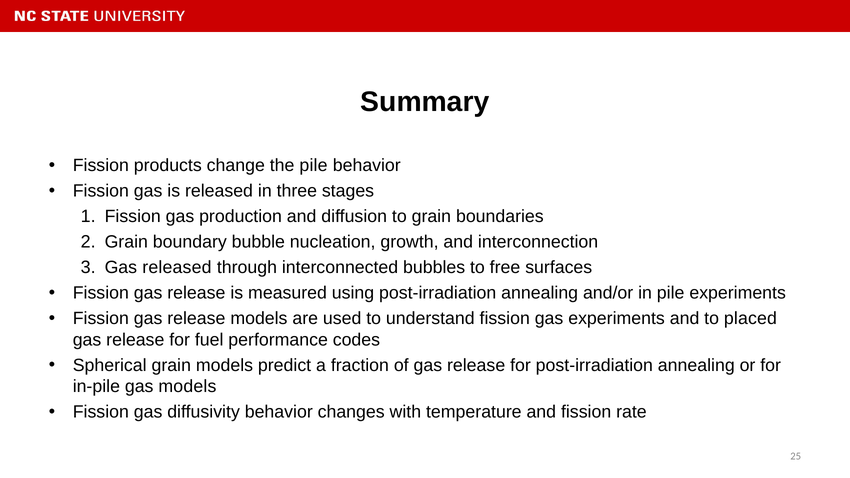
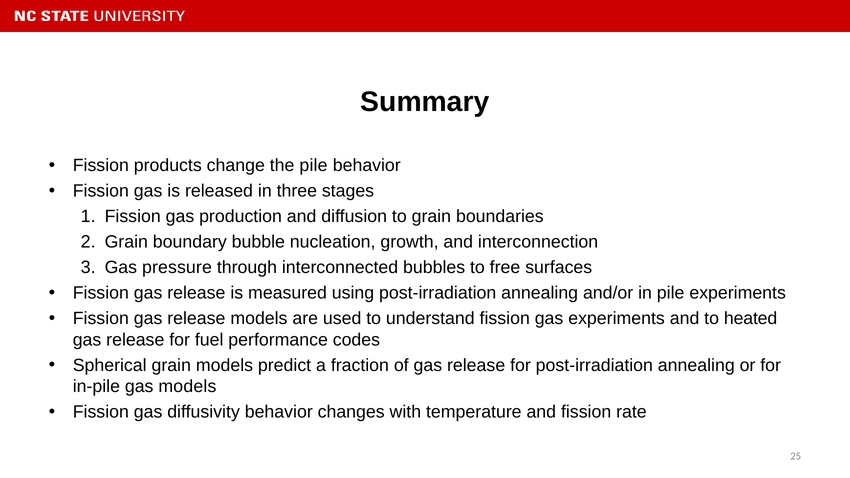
Gas released: released -> pressure
placed: placed -> heated
